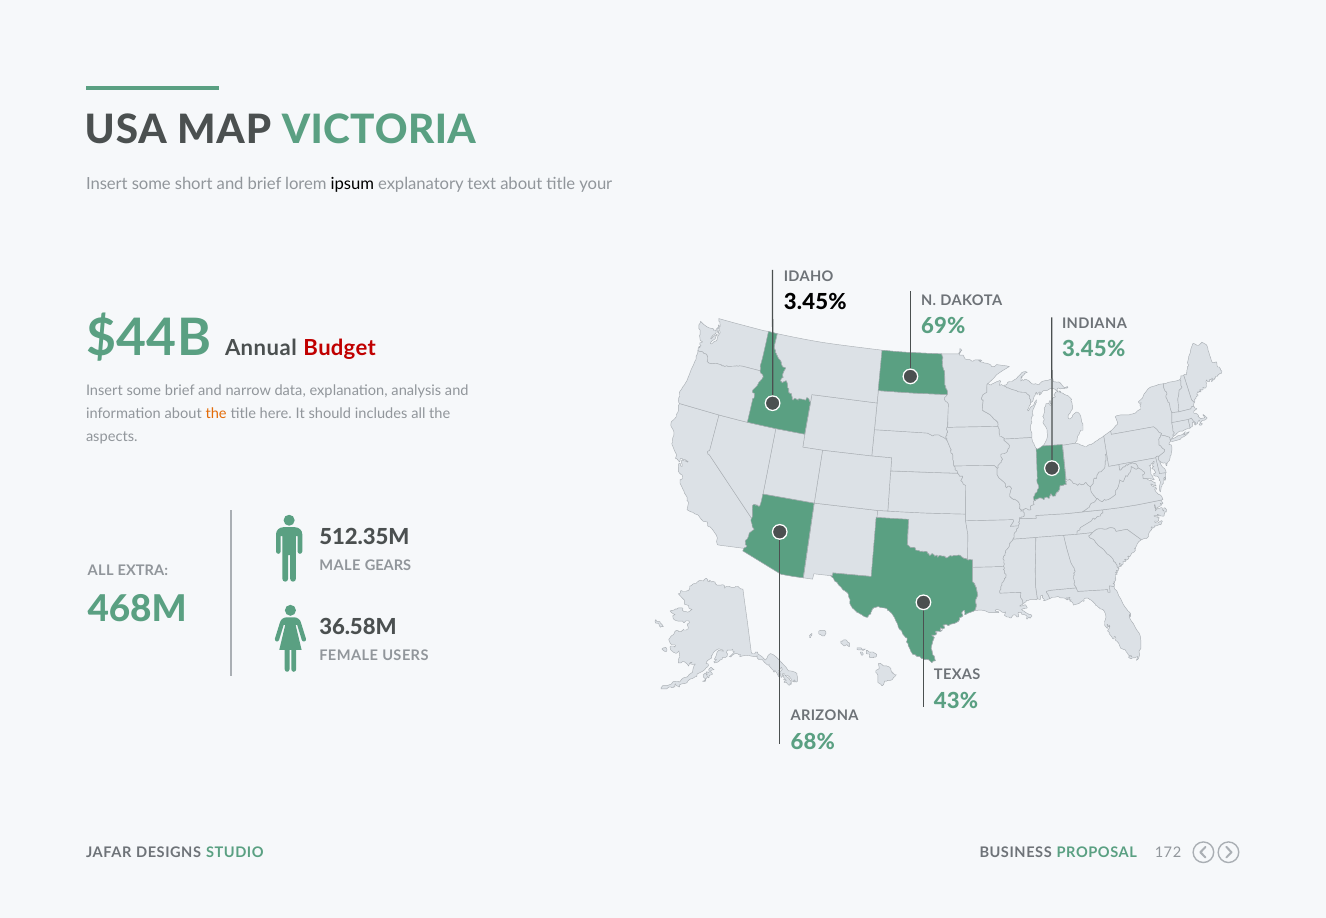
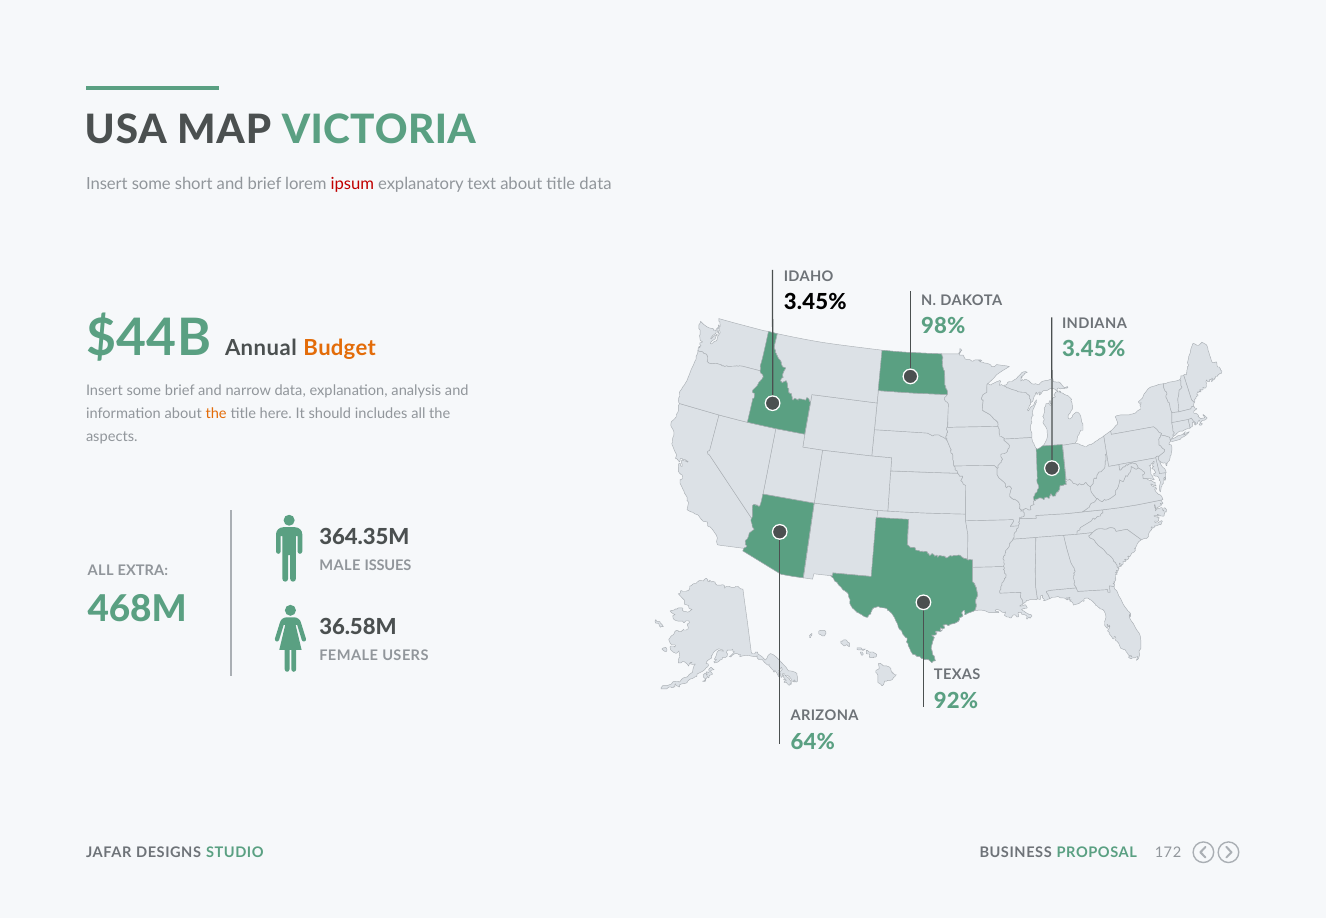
ipsum colour: black -> red
title your: your -> data
69%: 69% -> 98%
Budget colour: red -> orange
512.35M: 512.35M -> 364.35M
GEARS: GEARS -> ISSUES
43%: 43% -> 92%
68%: 68% -> 64%
